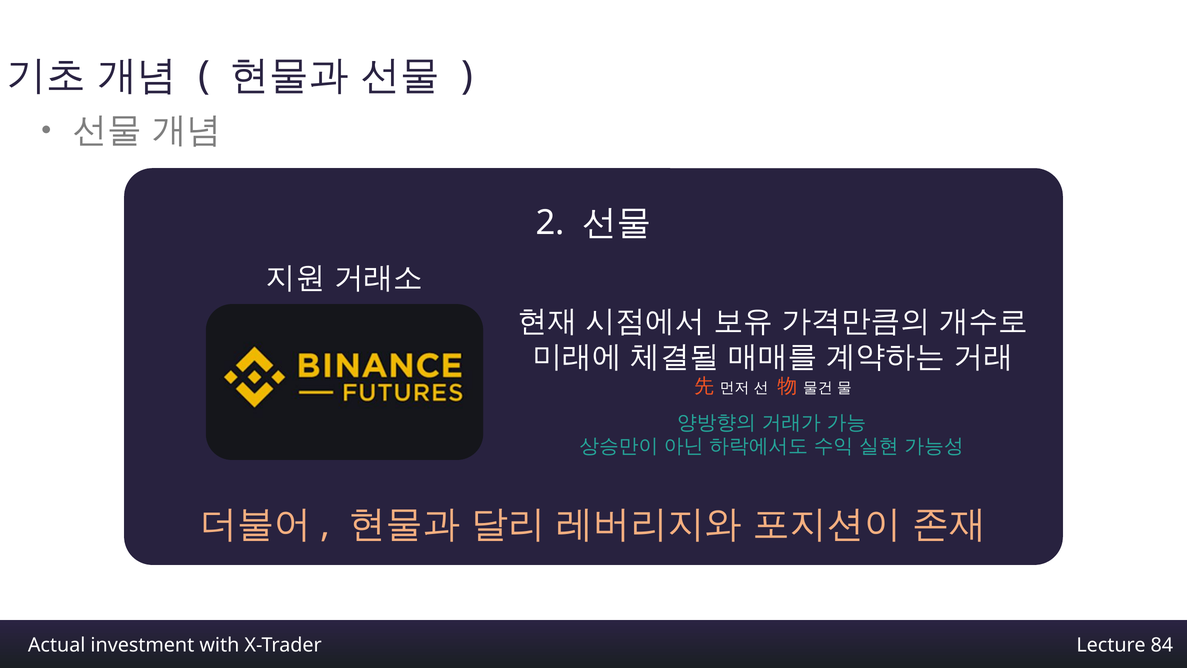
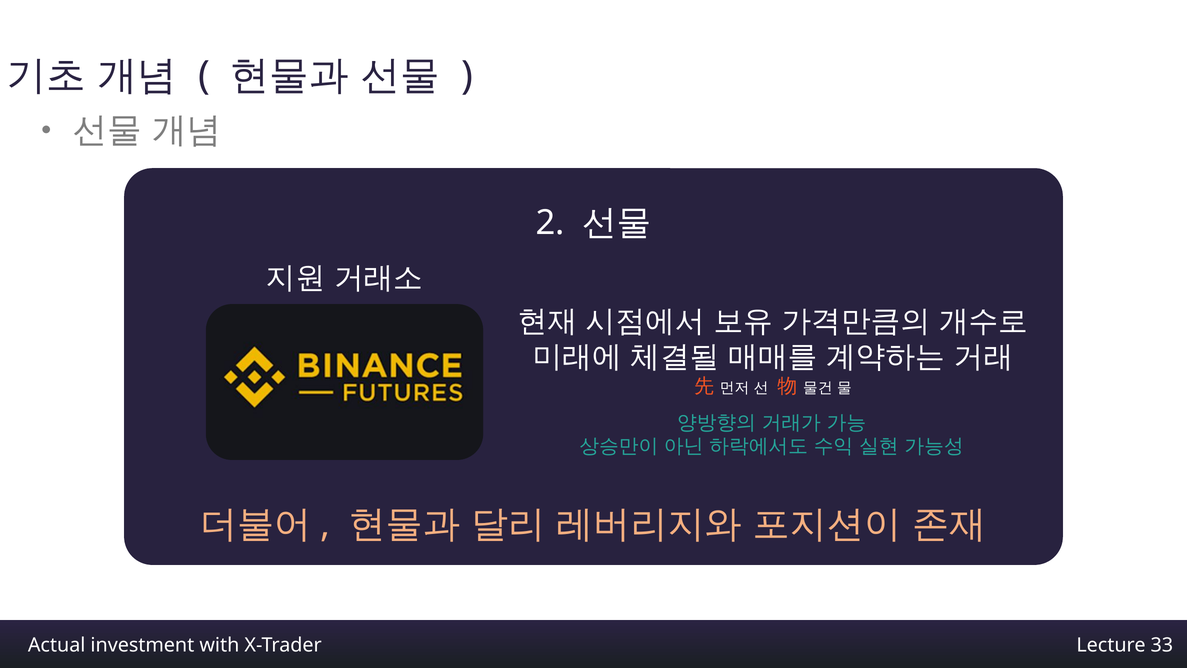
84: 84 -> 33
